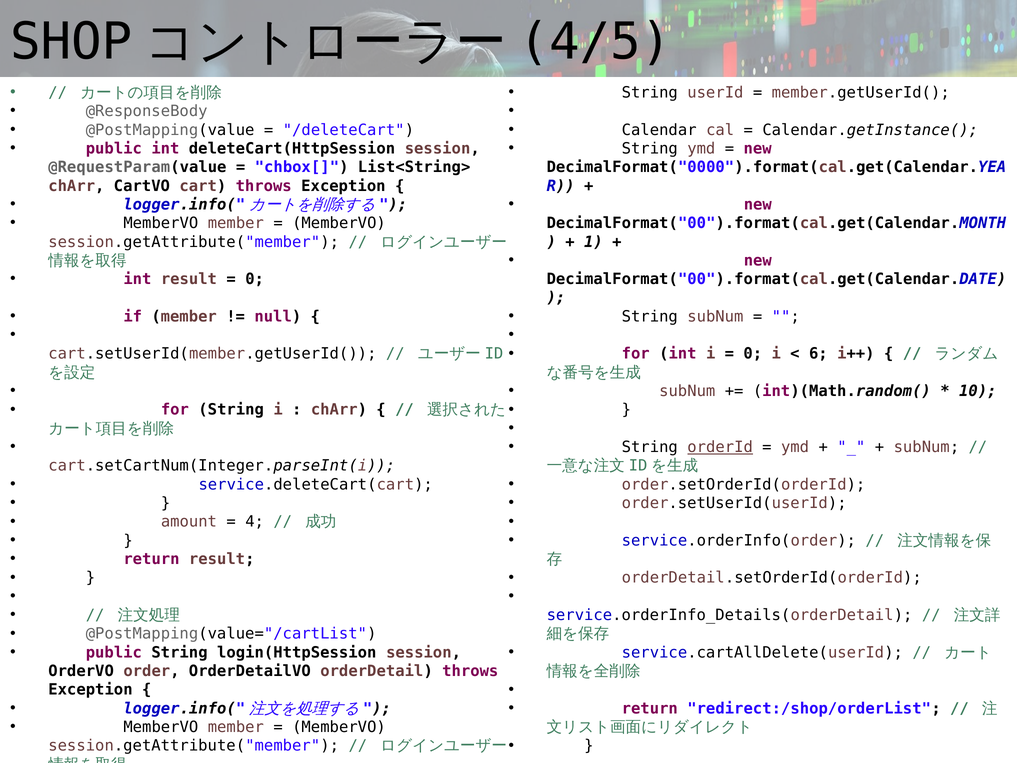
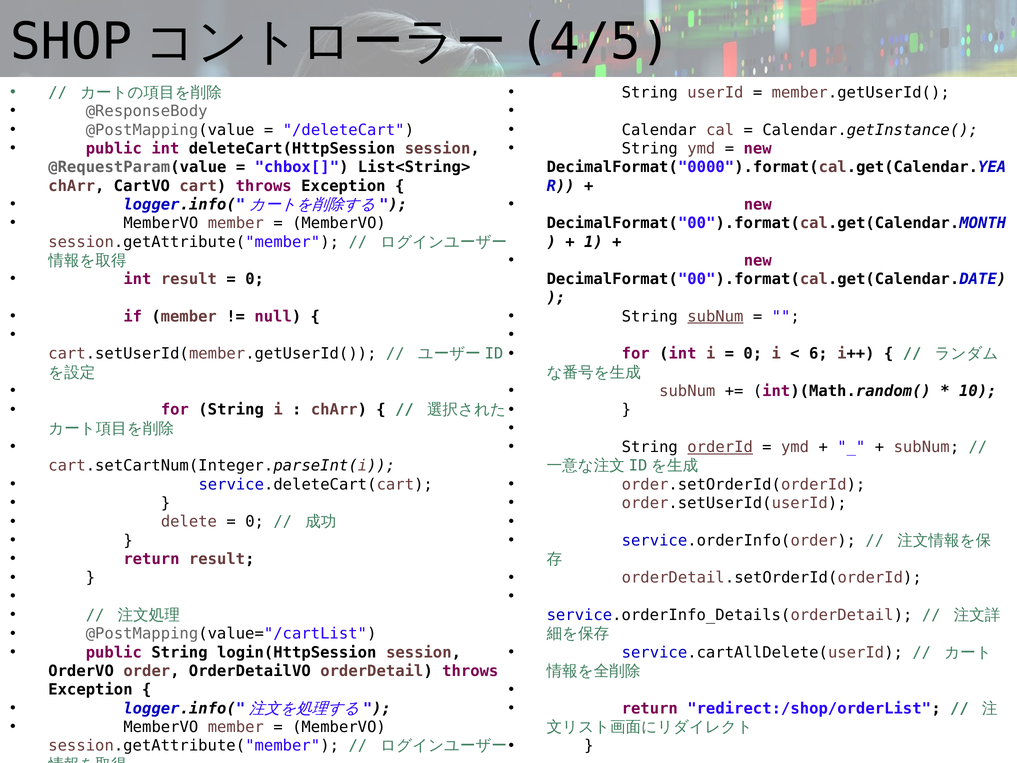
subNum at (715, 316) underline: none -> present
amount: amount -> delete
4 at (255, 522): 4 -> 0
